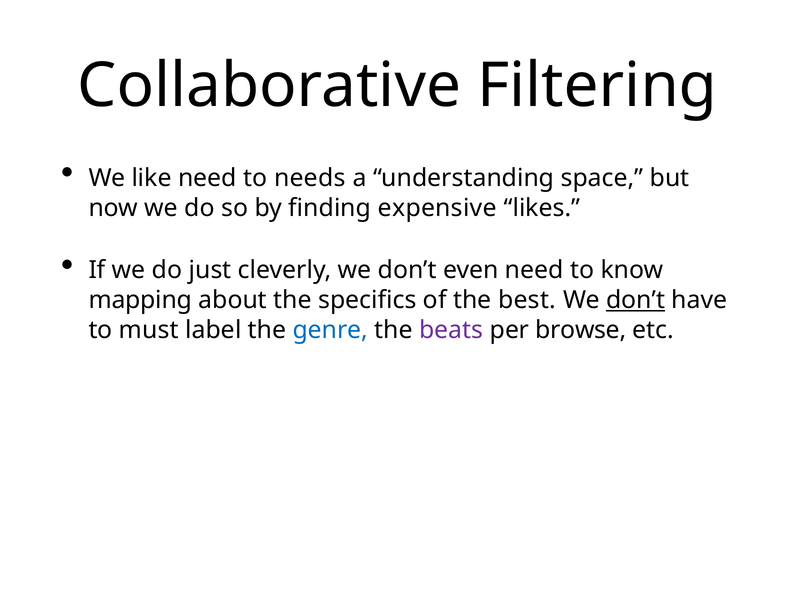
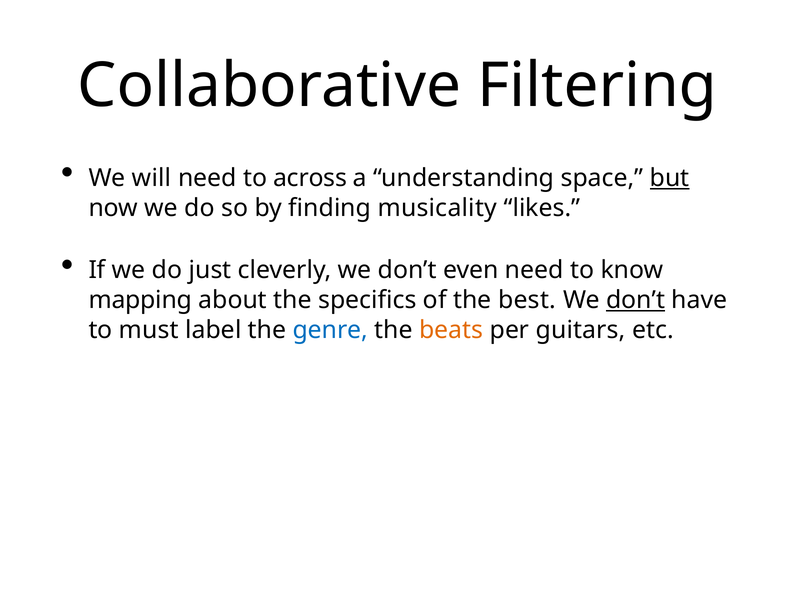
like: like -> will
needs: needs -> across
but underline: none -> present
expensive: expensive -> musicality
beats colour: purple -> orange
browse: browse -> guitars
